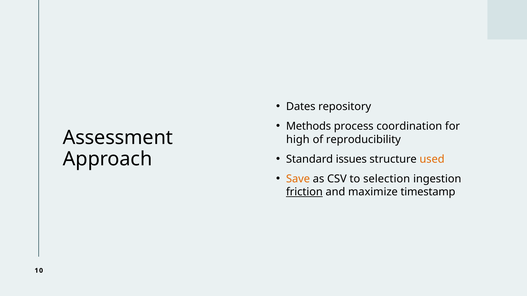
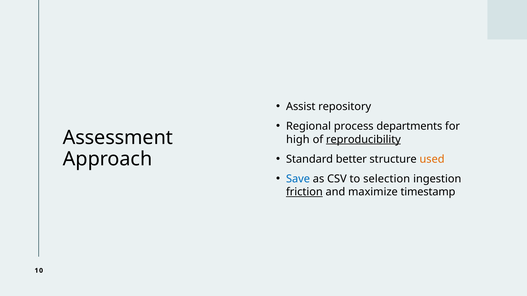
Dates: Dates -> Assist
Methods: Methods -> Regional
coordination: coordination -> departments
reproducibility underline: none -> present
issues: issues -> better
Save colour: orange -> blue
